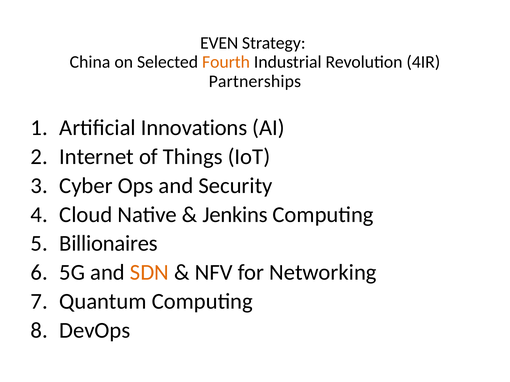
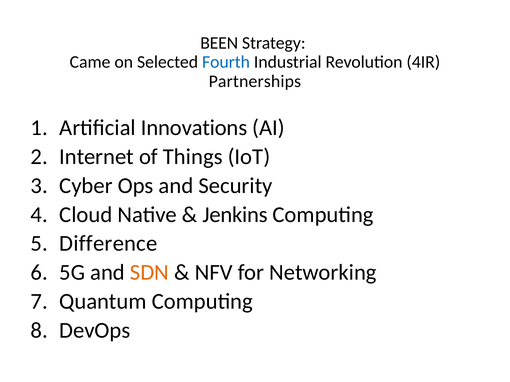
EVEN: EVEN -> BEEN
China: China -> Came
Fourth colour: orange -> blue
Billionaires: Billionaires -> Difference
